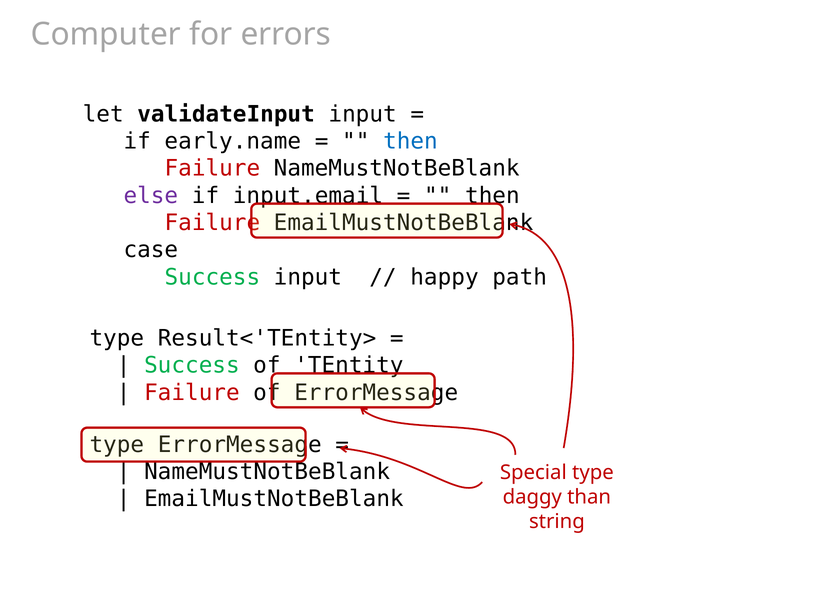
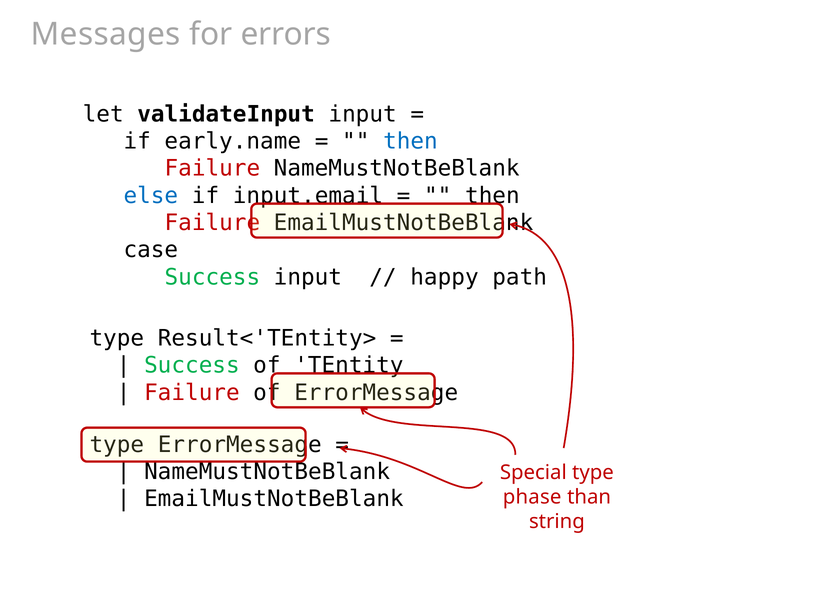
Computer: Computer -> Messages
else colour: purple -> blue
daggy: daggy -> phase
